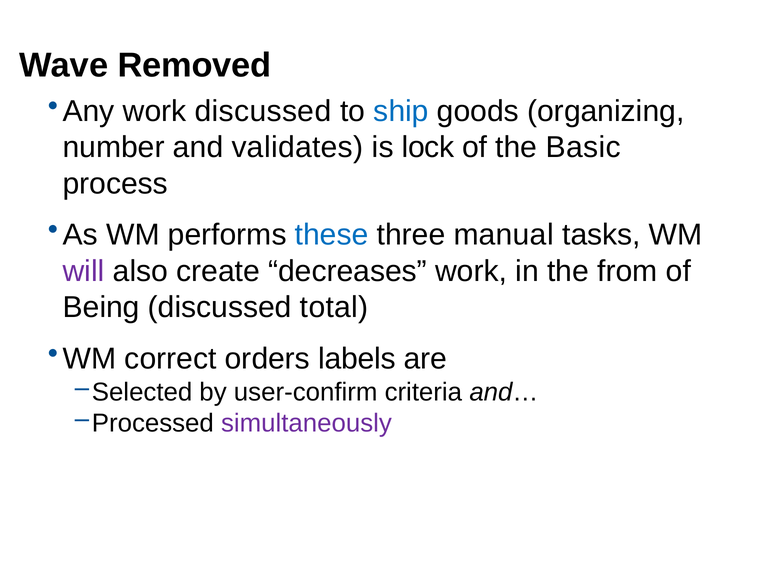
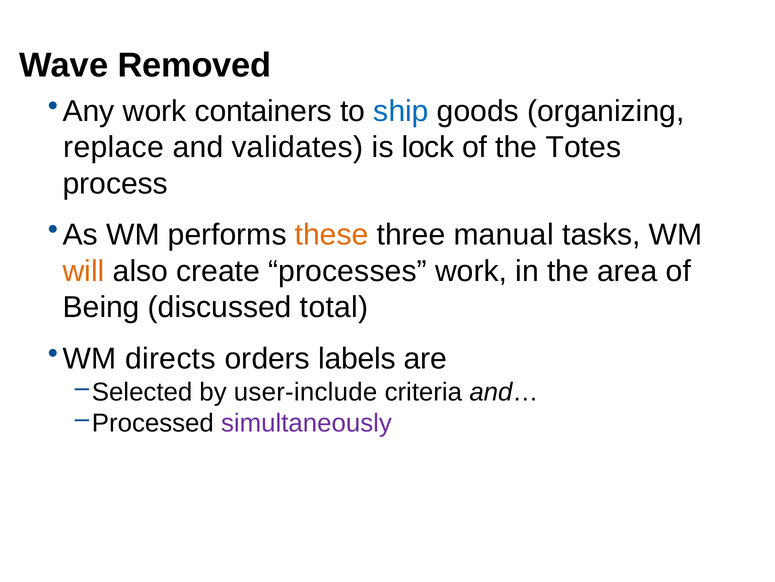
work discussed: discussed -> containers
number: number -> replace
Basic: Basic -> Totes
these colour: blue -> orange
will colour: purple -> orange
decreases: decreases -> processes
from: from -> area
correct: correct -> directs
user-confirm: user-confirm -> user-include
